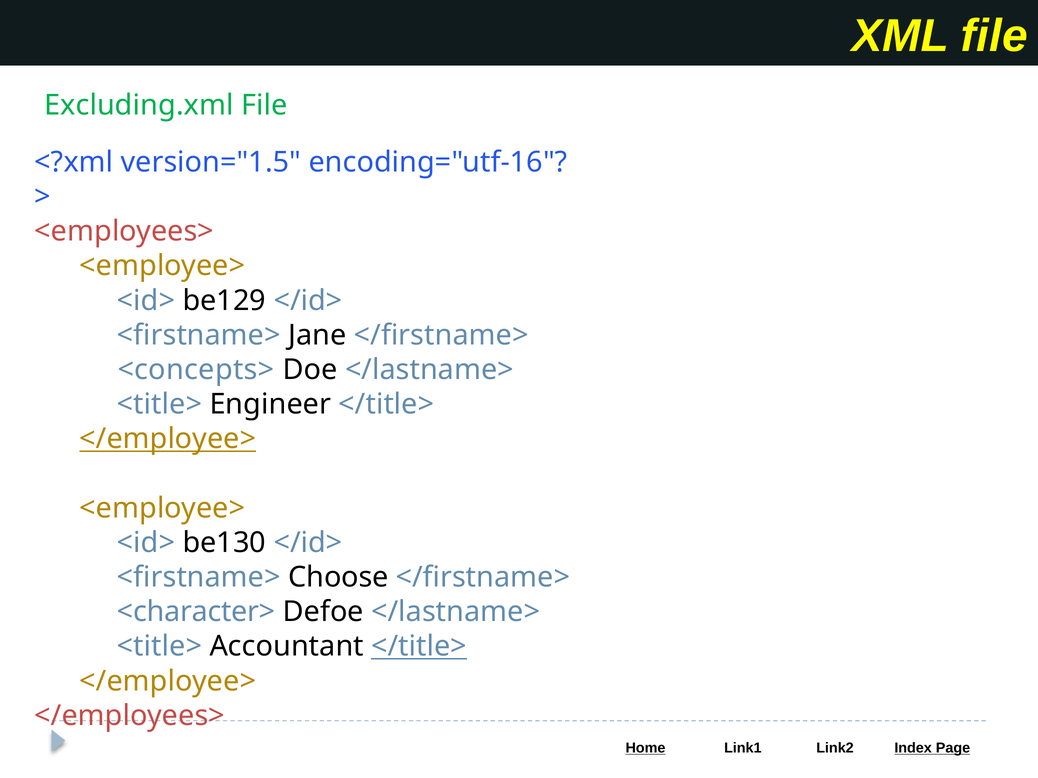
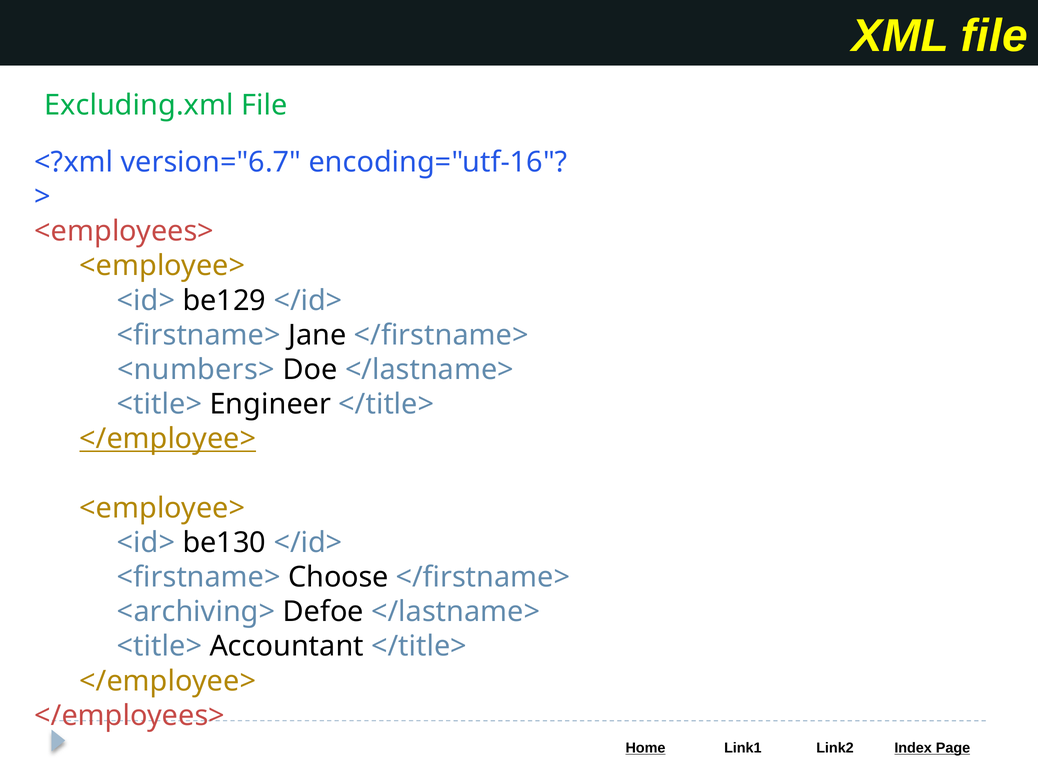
version="1.5: version="1.5 -> version="6.7
<concepts>: <concepts> -> <numbers>
<character>: <character> -> <archiving>
</title> at (419, 647) underline: present -> none
